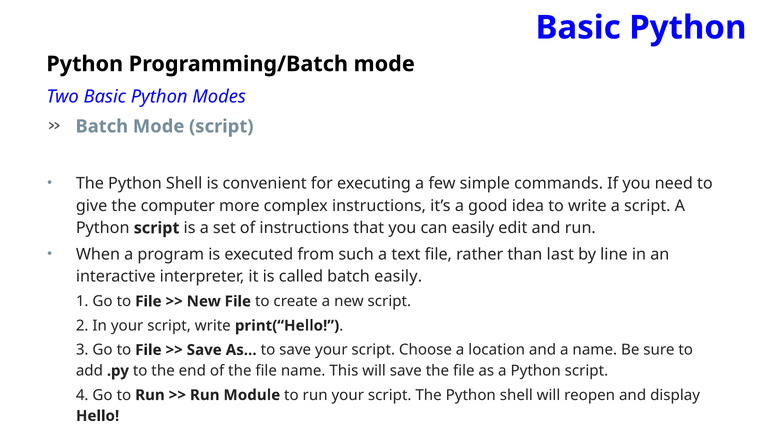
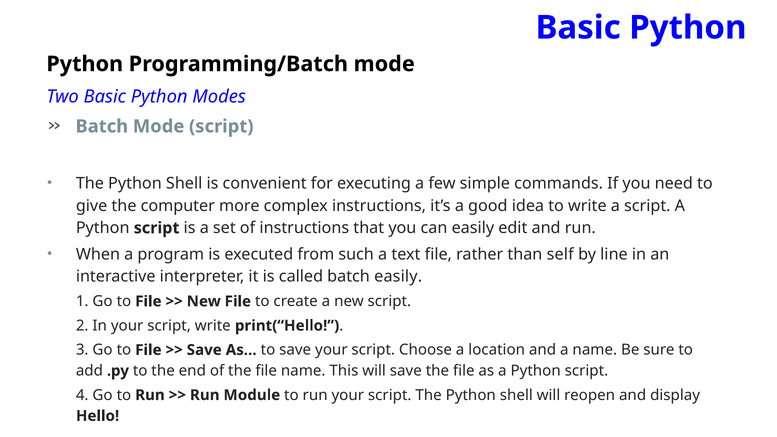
last: last -> self
